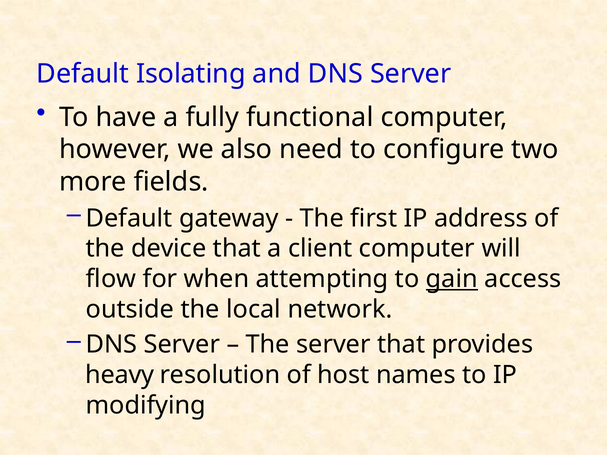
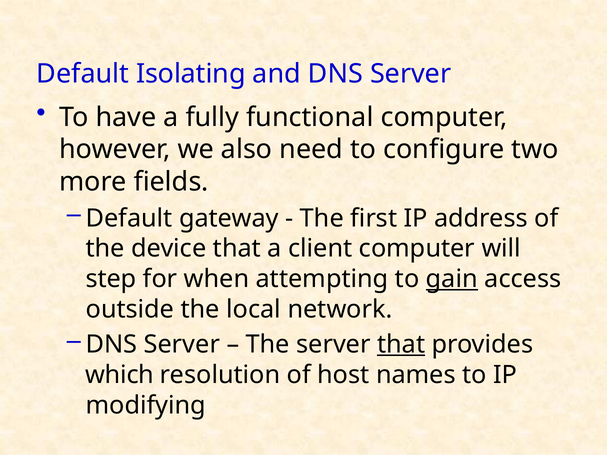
flow: flow -> step
that at (401, 345) underline: none -> present
heavy: heavy -> which
